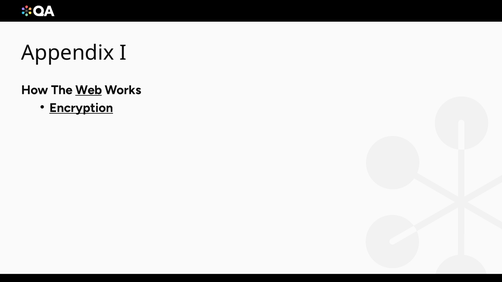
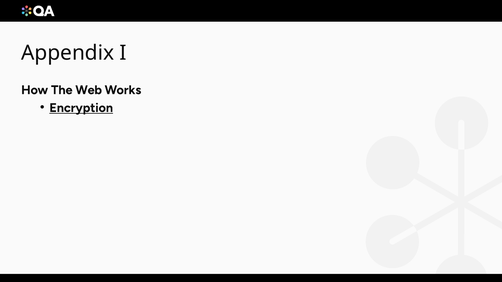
Web underline: present -> none
